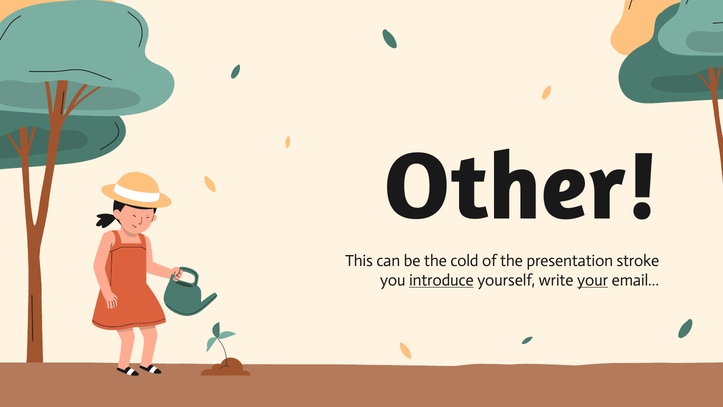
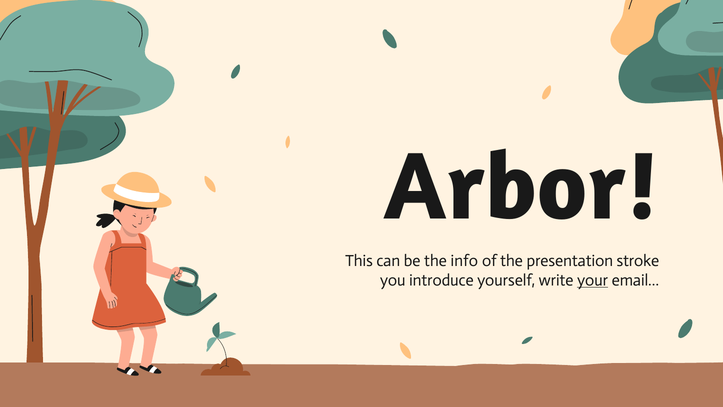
Other: Other -> Arbor
cold: cold -> info
introduce underline: present -> none
